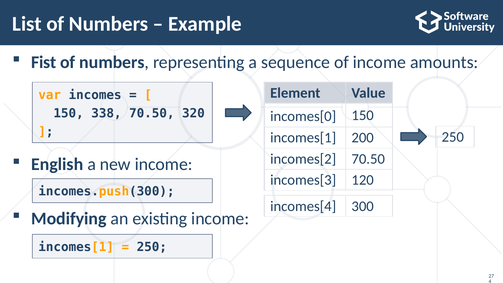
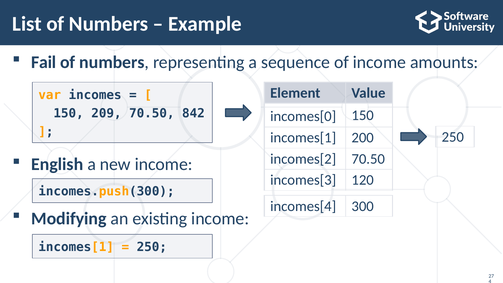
Fist: Fist -> Fail
338: 338 -> 209
320: 320 -> 842
